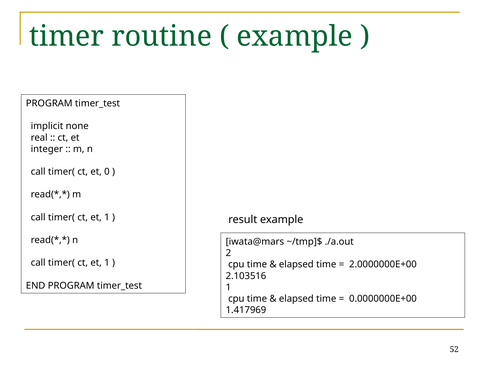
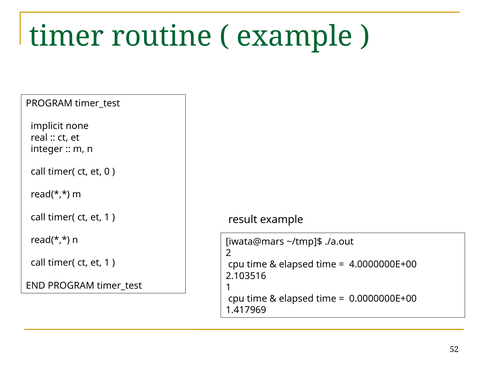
2.0000000E+00: 2.0000000E+00 -> 4.0000000E+00
